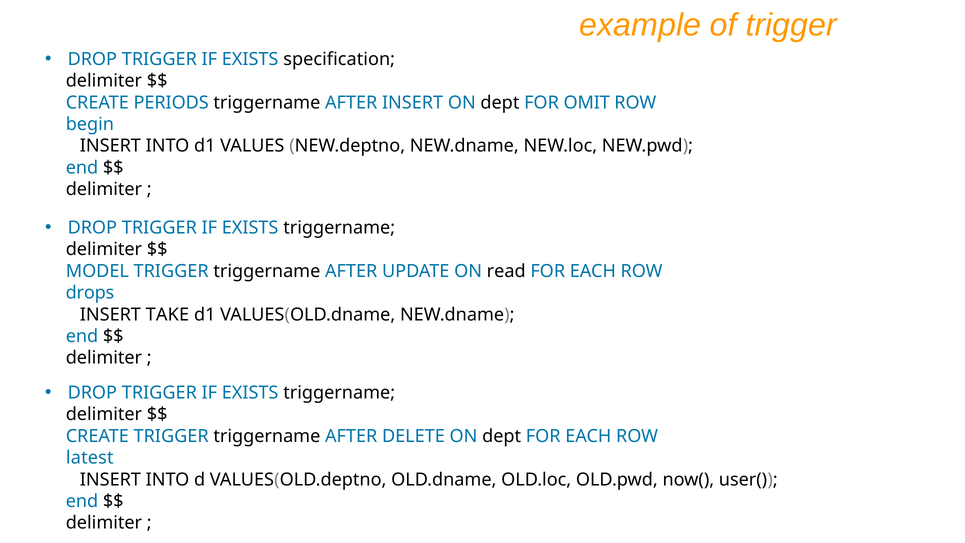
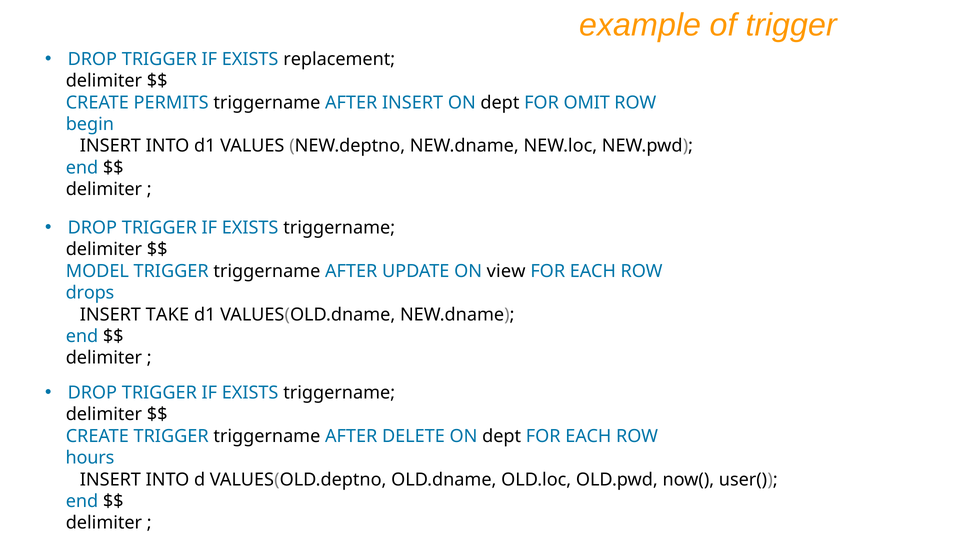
specification: specification -> replacement
PERIODS: PERIODS -> PERMITS
read: read -> view
latest: latest -> hours
